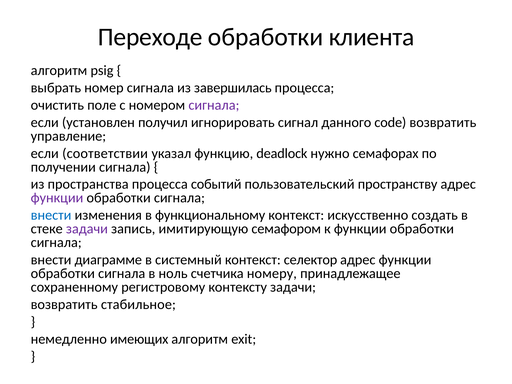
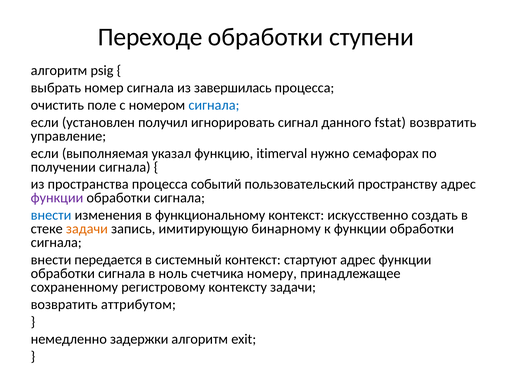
клиента: клиента -> ступени
сигнала at (214, 105) colour: purple -> blue
code: code -> fstat
соответствии: соответствии -> выполняемая
deadlock: deadlock -> itimerval
задачи at (87, 229) colour: purple -> orange
семафором: семафором -> бинарному
диаграмме: диаграмме -> передается
селектор: селектор -> стартуют
стабильное: стабильное -> аттрибутом
имеющих: имеющих -> задержки
